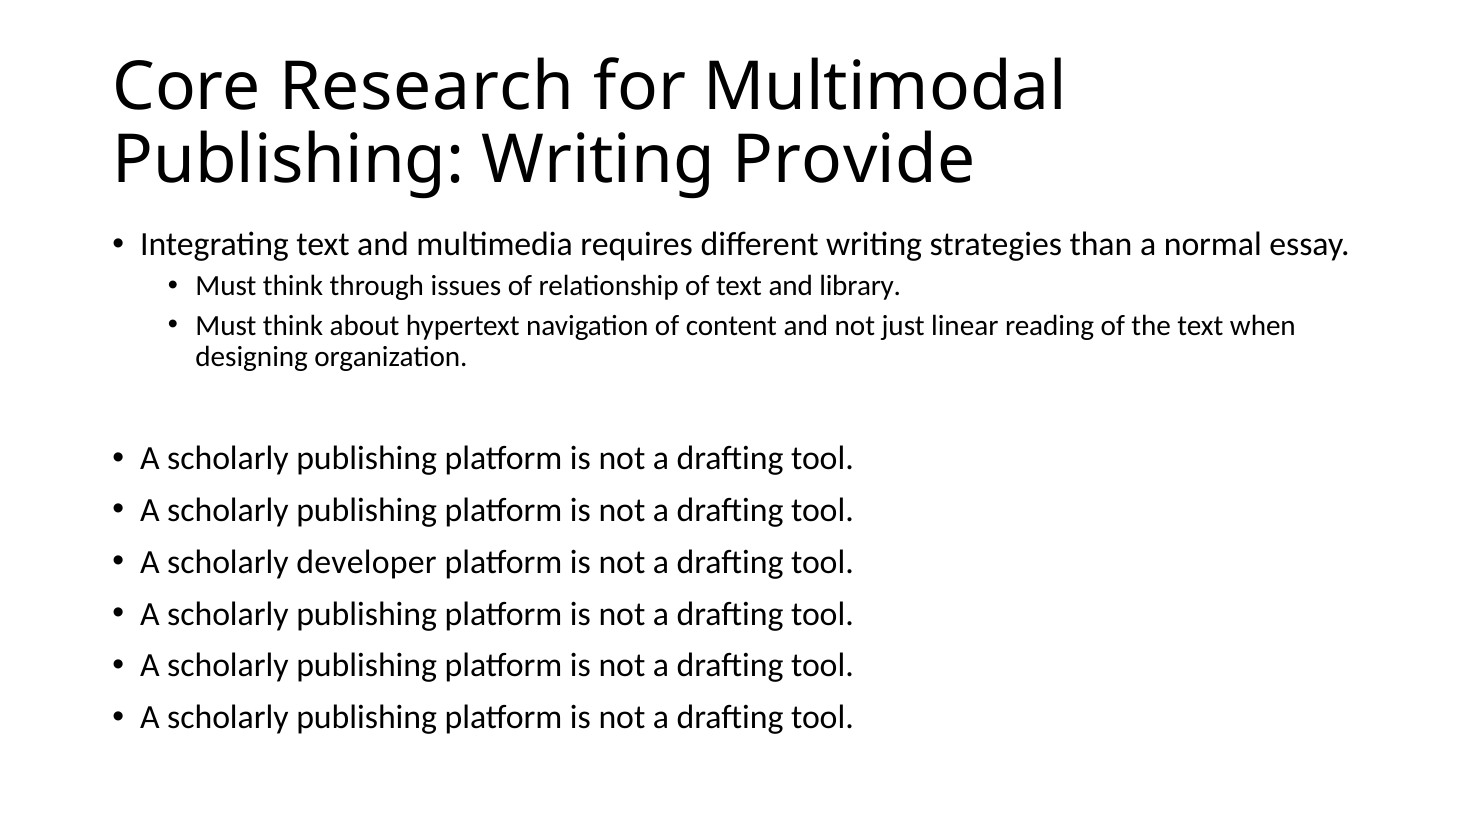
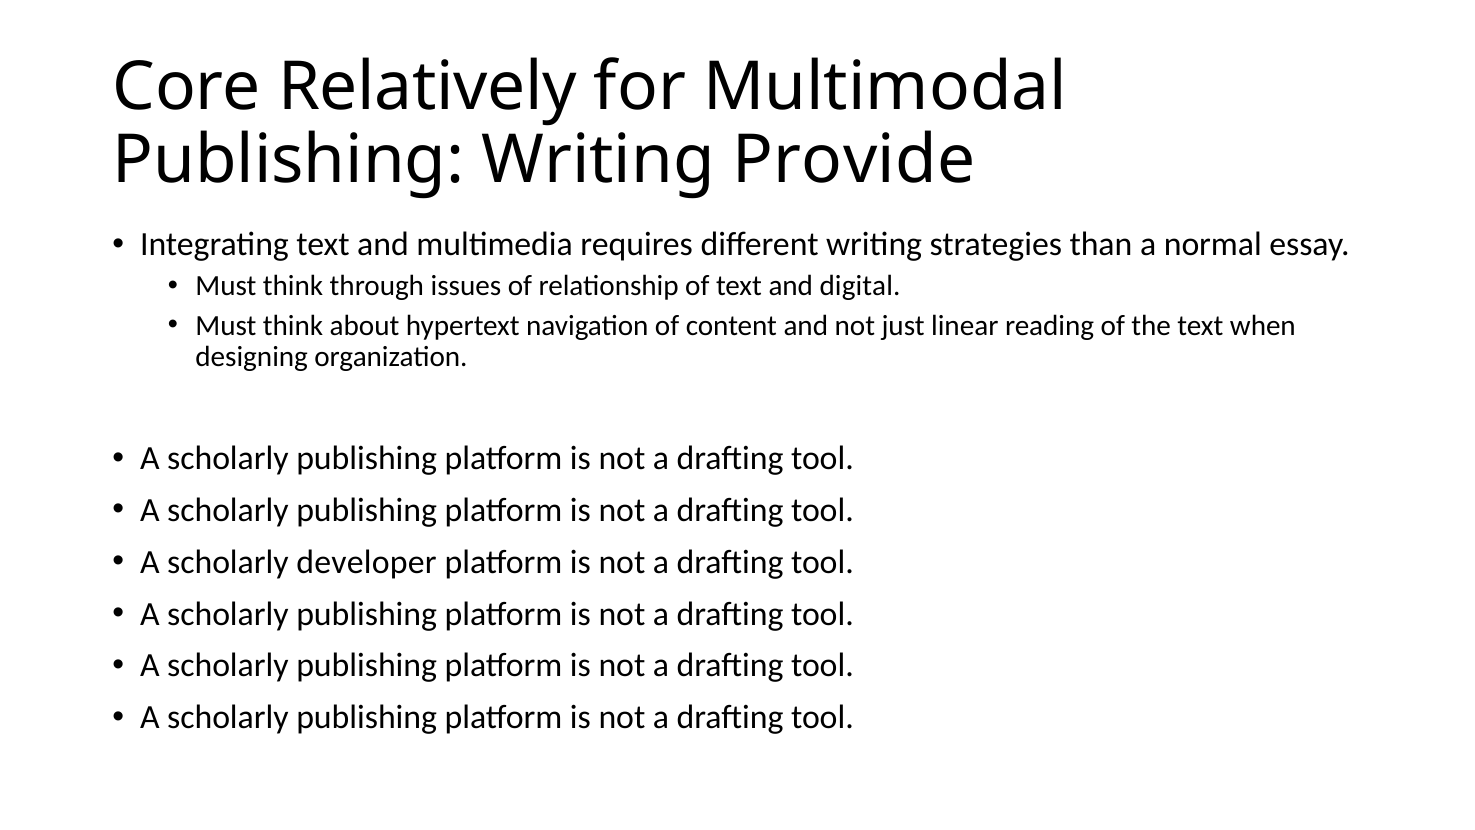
Research: Research -> Relatively
library: library -> digital
